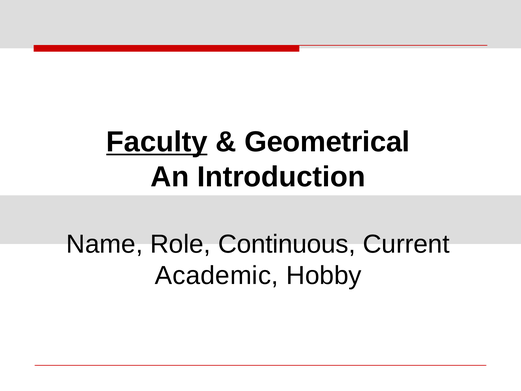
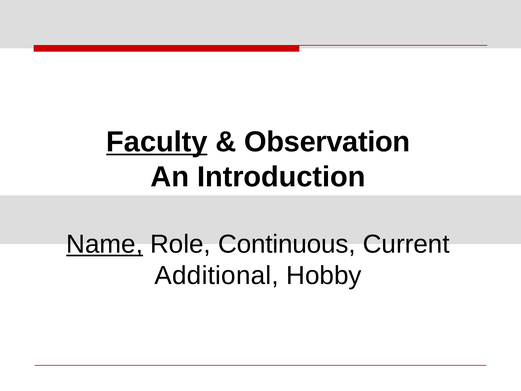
Geometrical: Geometrical -> Observation
Name underline: none -> present
Academic: Academic -> Additional
